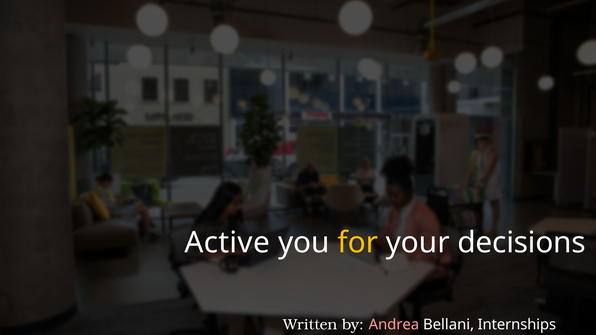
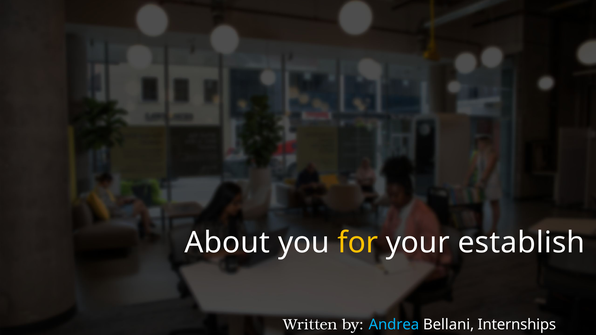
Active: Active -> About
decisions: decisions -> establish
Andrea colour: pink -> light blue
